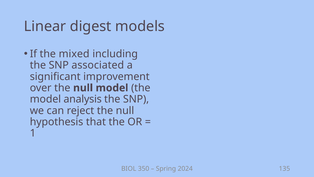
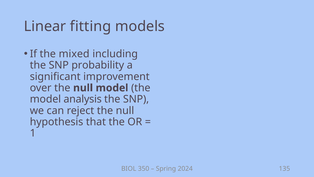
digest: digest -> fitting
associated: associated -> probability
